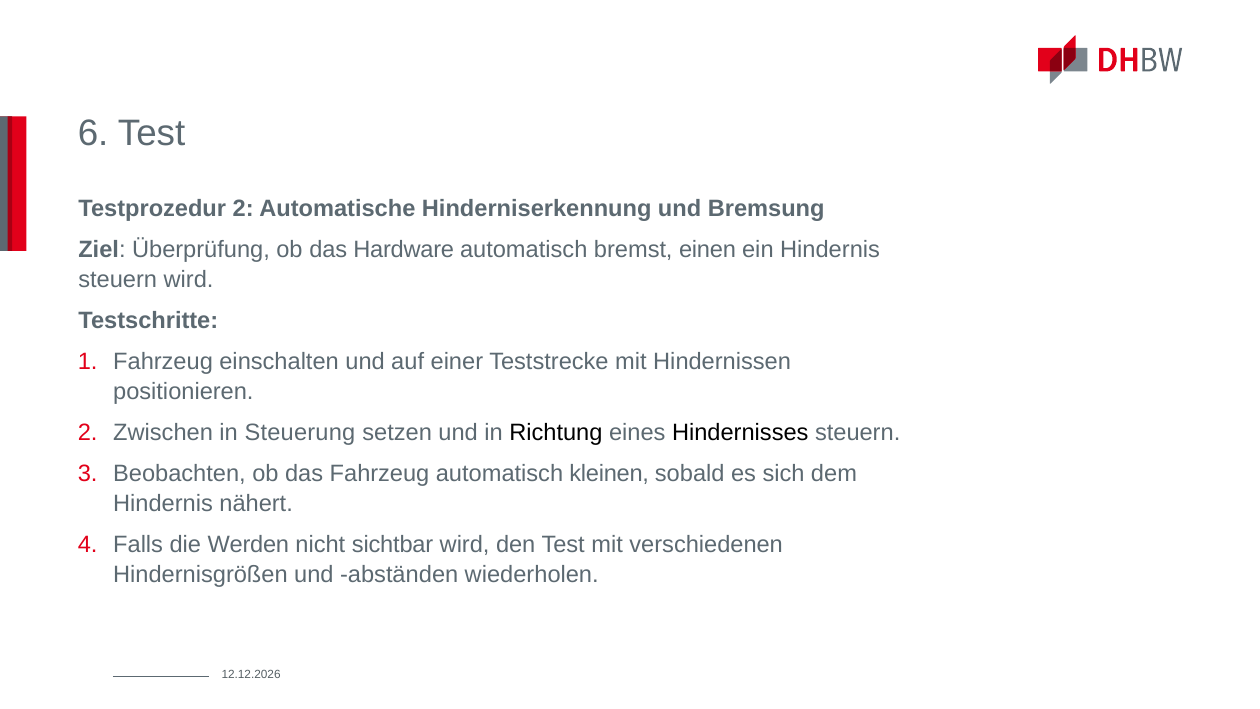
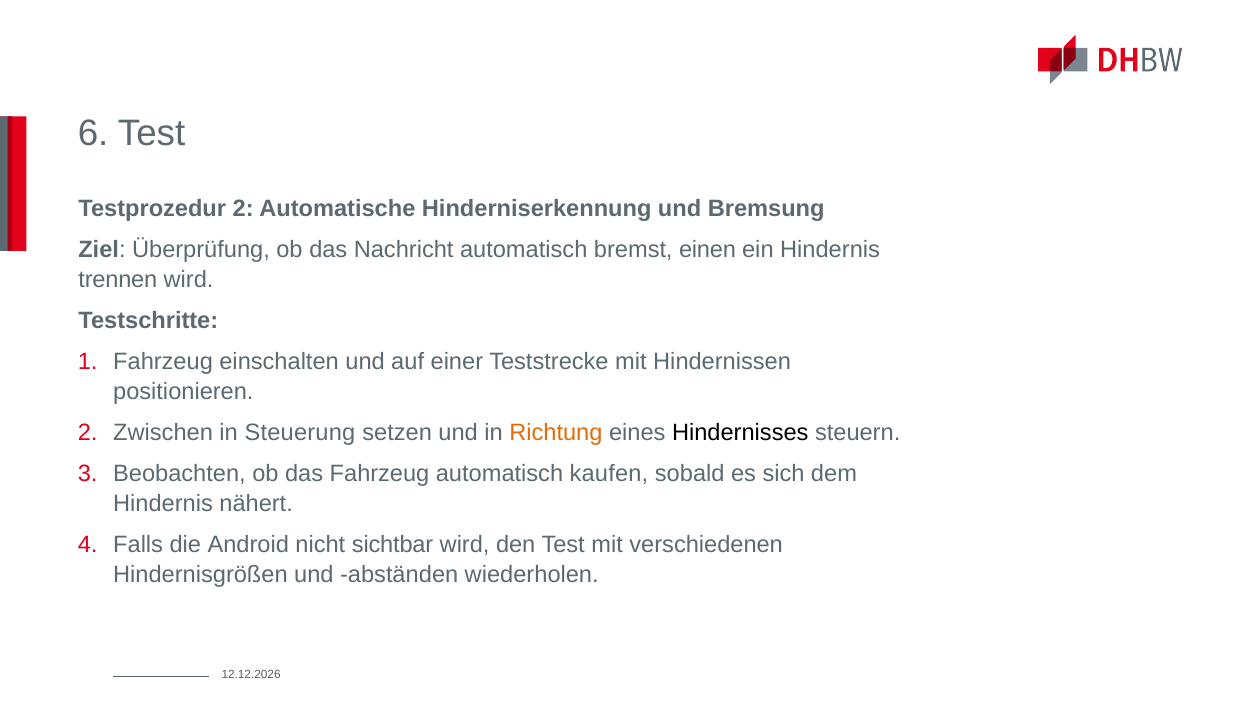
Hardware: Hardware -> Nachricht
steuern at (118, 280): steuern -> trennen
Richtung colour: black -> orange
kleinen: kleinen -> kaufen
Werden: Werden -> Android
